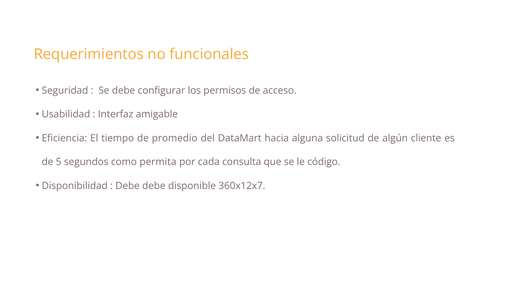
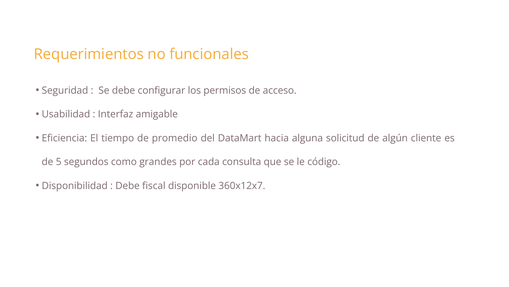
permita: permita -> grandes
Debe debe: debe -> fiscal
